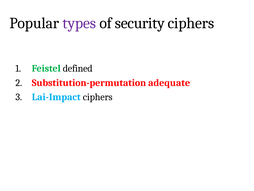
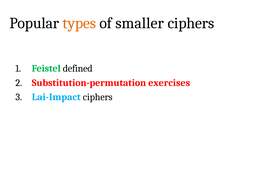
types colour: purple -> orange
security: security -> smaller
adequate: adequate -> exercises
